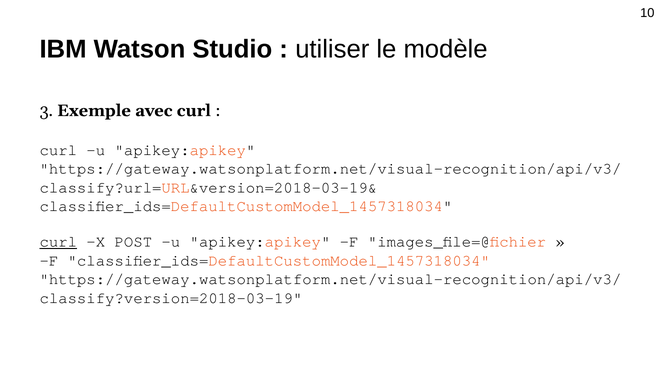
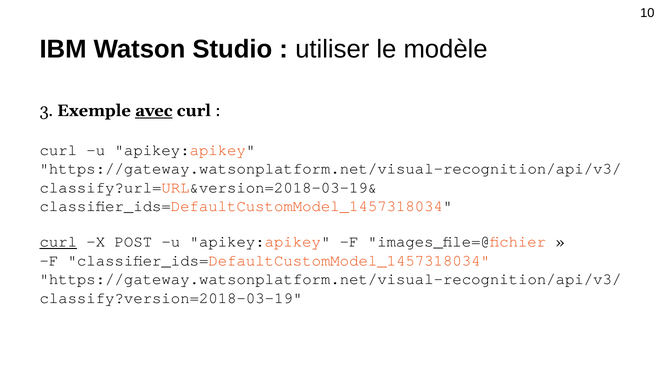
avec underline: none -> present
